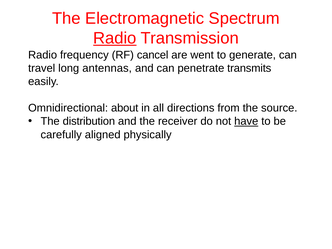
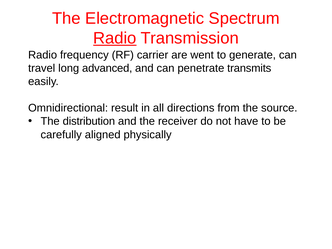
cancel: cancel -> carrier
antennas: antennas -> advanced
about: about -> result
have underline: present -> none
